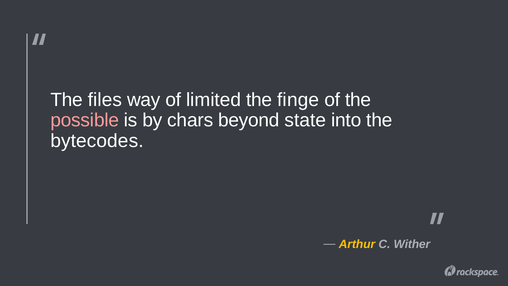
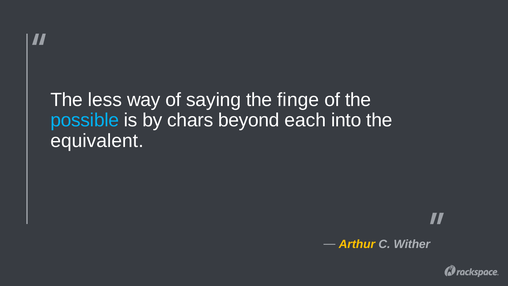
files: files -> less
limited: limited -> saying
possible colour: pink -> light blue
state: state -> each
bytecodes: bytecodes -> equivalent
